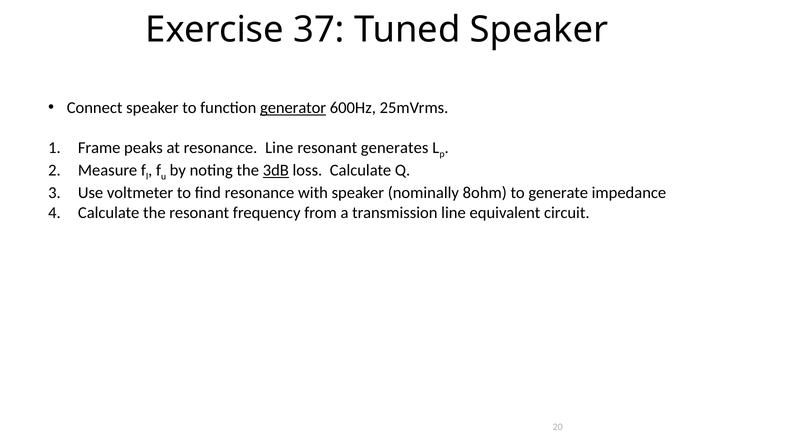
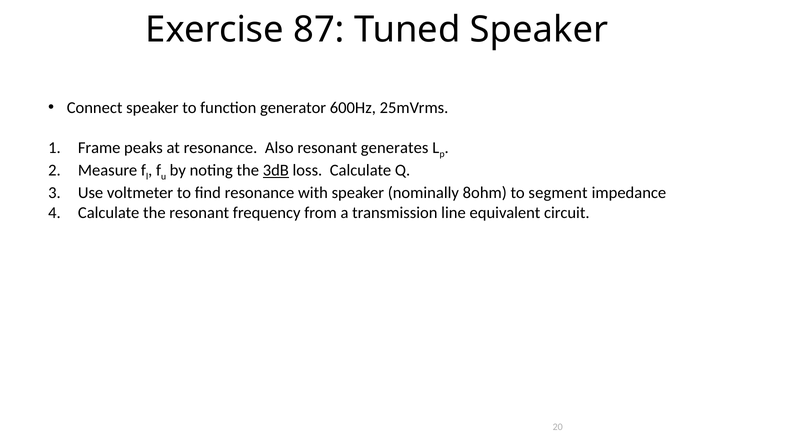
37: 37 -> 87
generator underline: present -> none
resonance Line: Line -> Also
generate: generate -> segment
